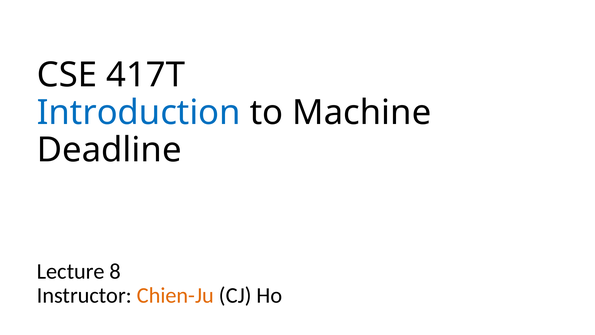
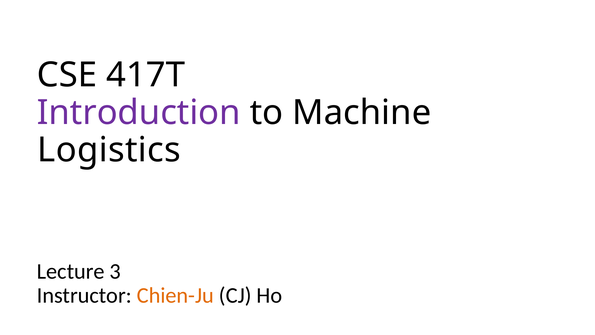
Introduction colour: blue -> purple
Deadline: Deadline -> Logistics
8: 8 -> 3
